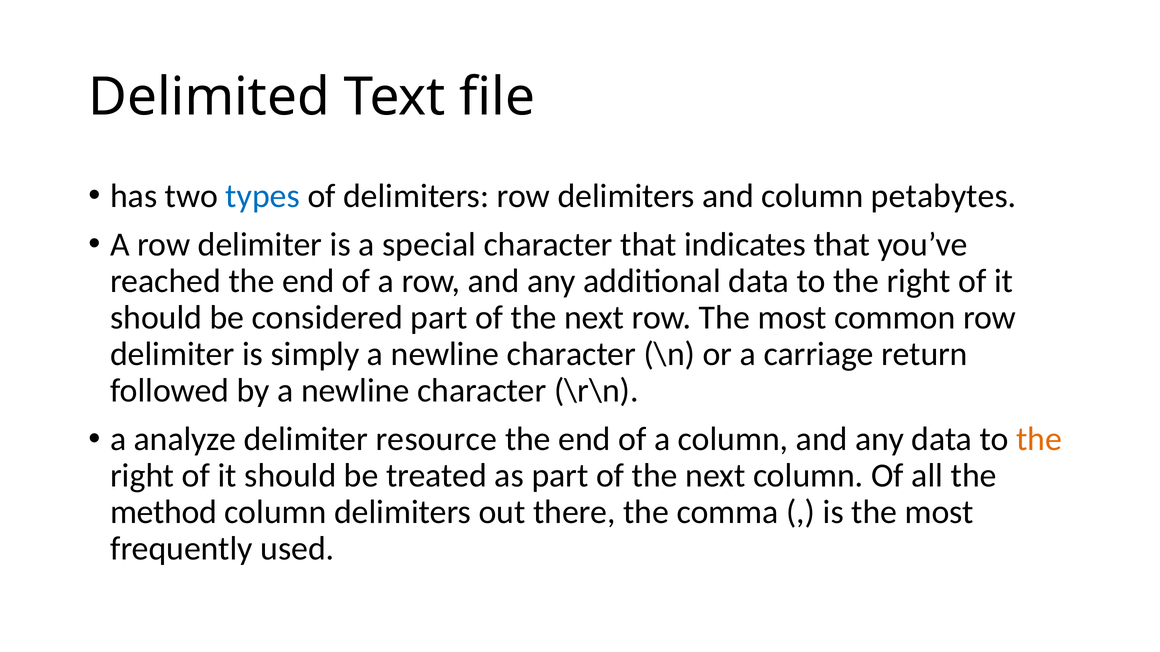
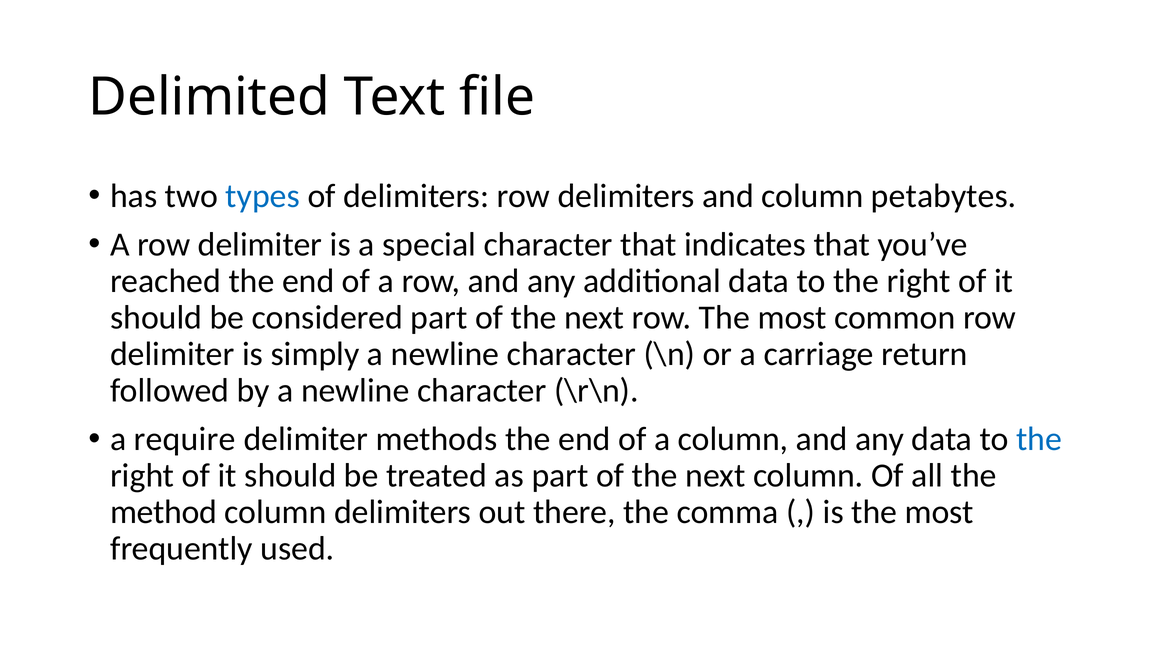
analyze: analyze -> require
resource: resource -> methods
the at (1039, 440) colour: orange -> blue
